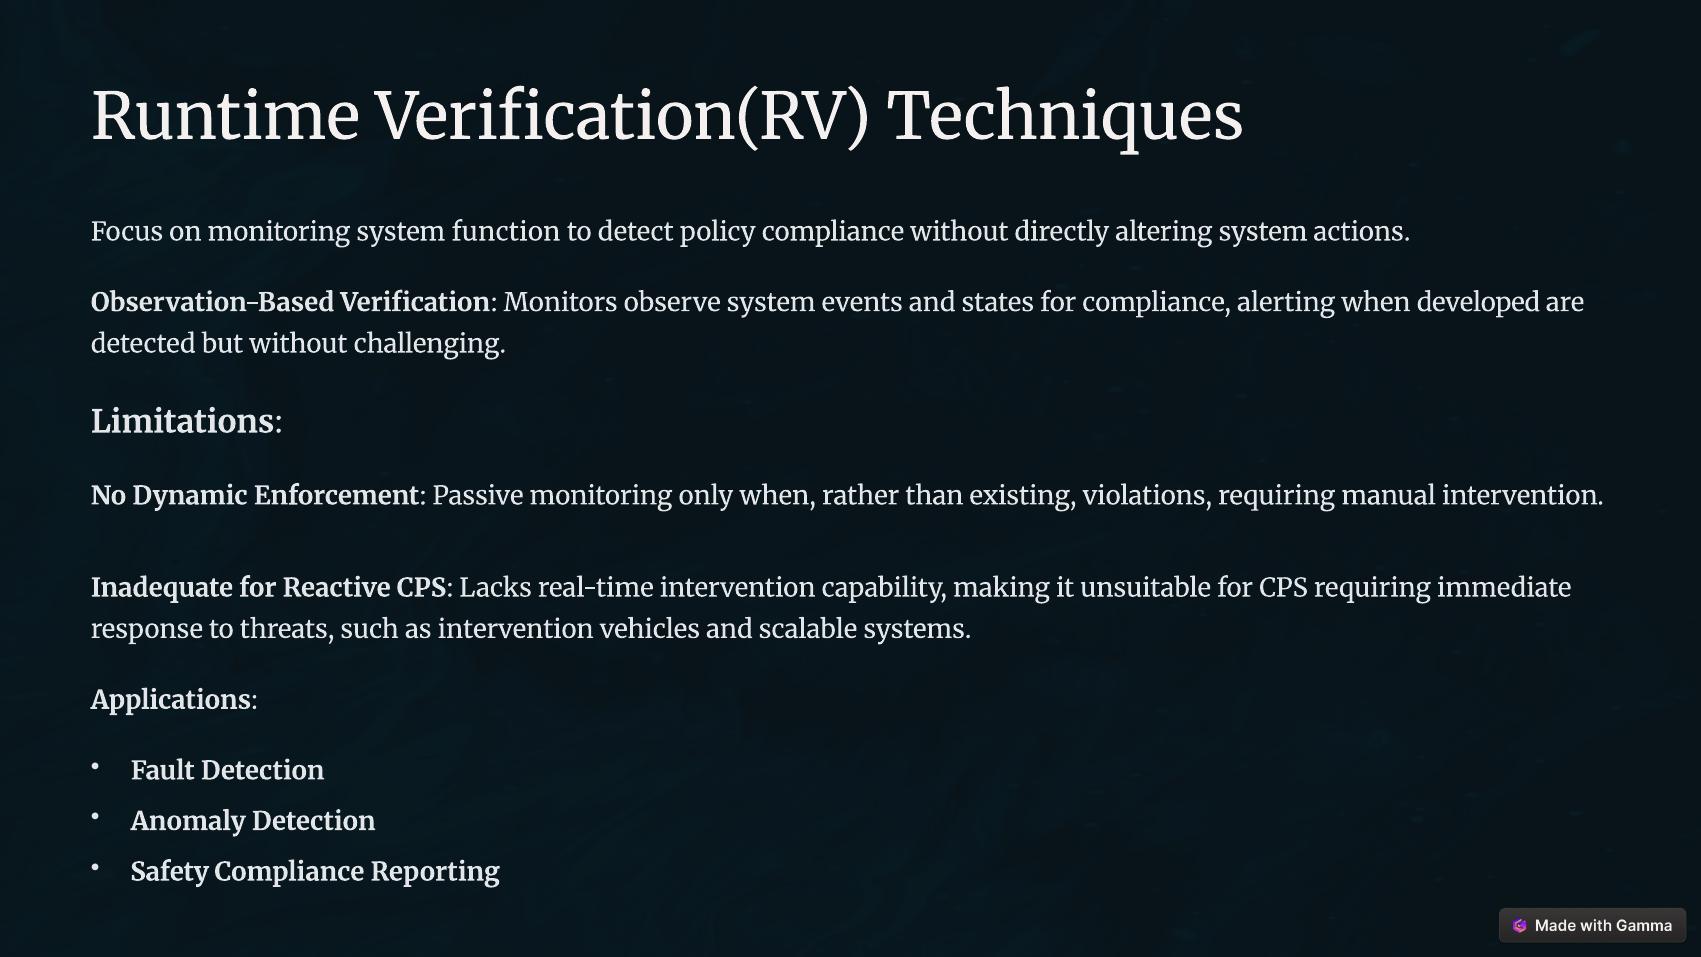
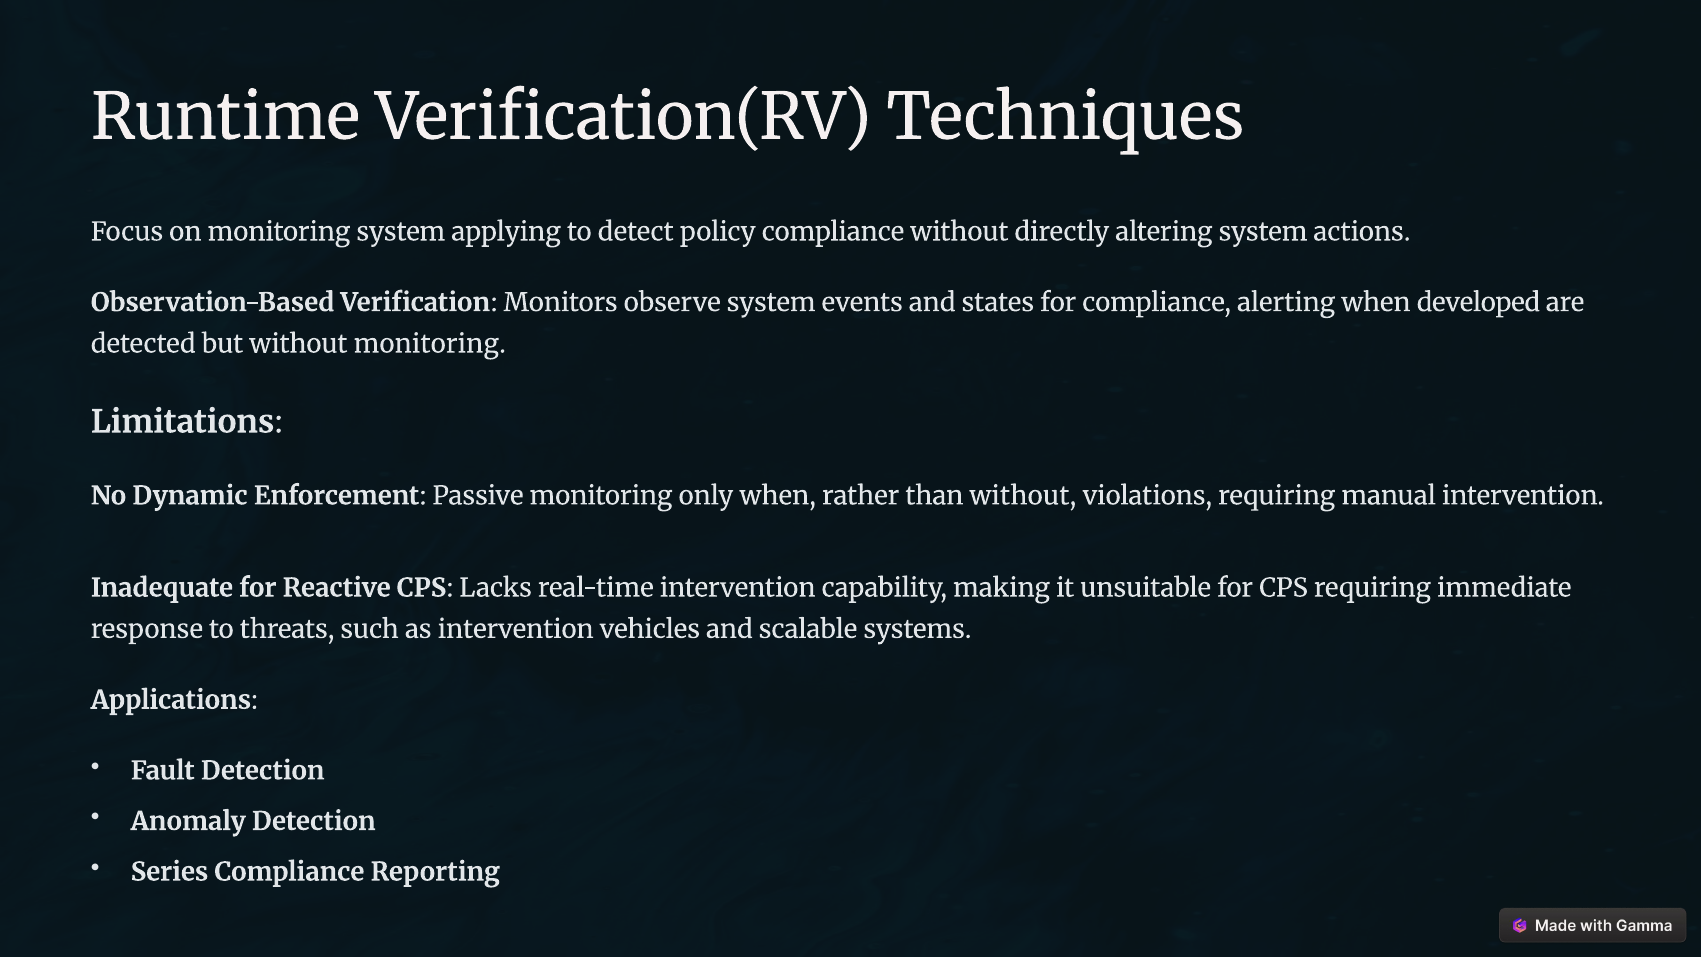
function: function -> applying
without challenging: challenging -> monitoring
than existing: existing -> without
Safety: Safety -> Series
